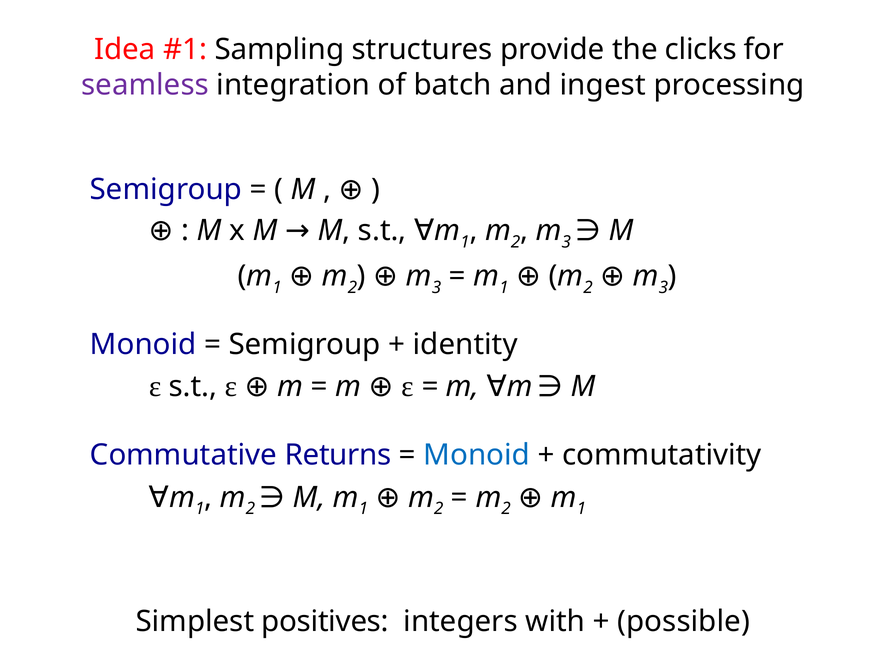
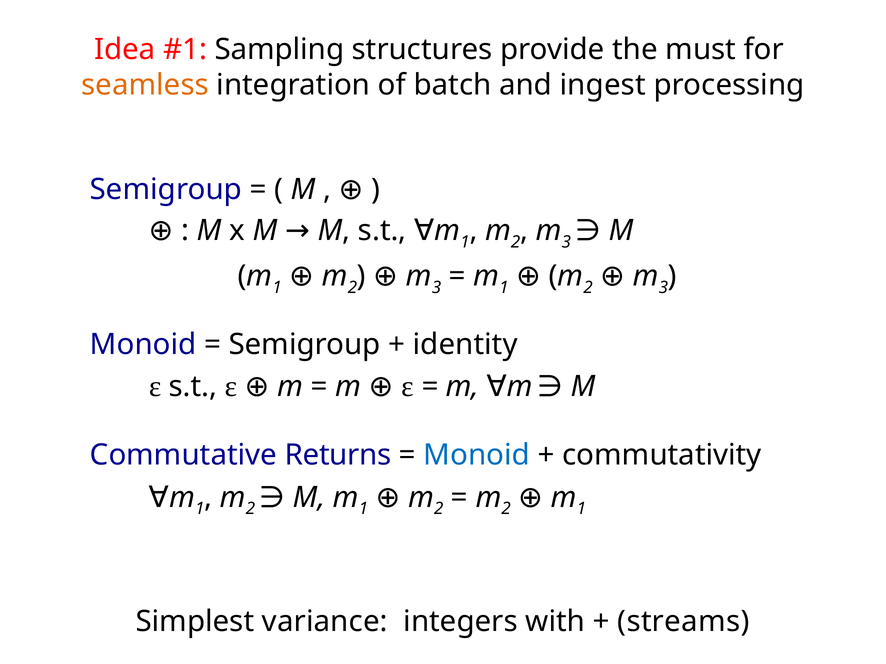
clicks: clicks -> must
seamless colour: purple -> orange
positives: positives -> variance
possible: possible -> streams
